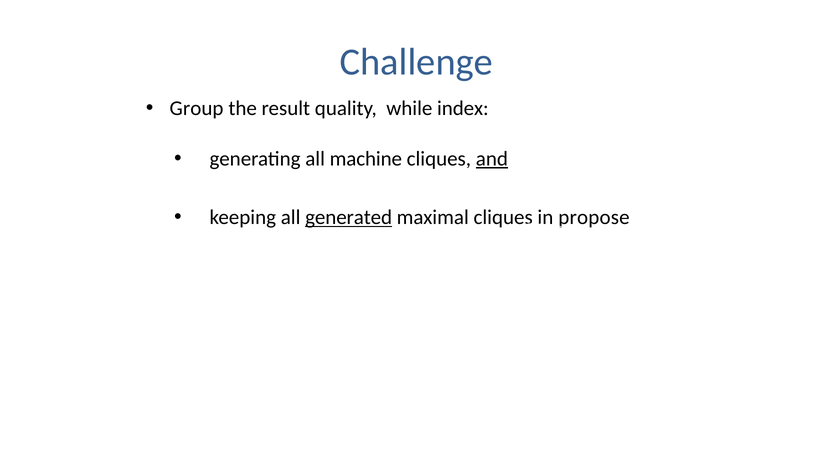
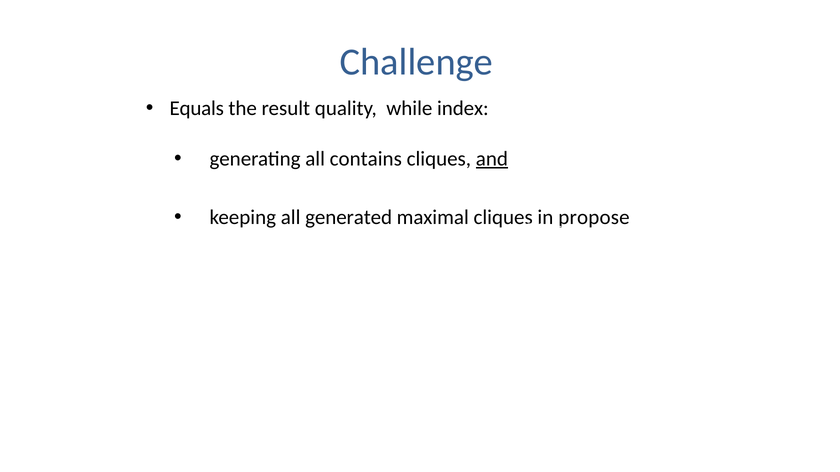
Group: Group -> Equals
machine: machine -> contains
generated underline: present -> none
